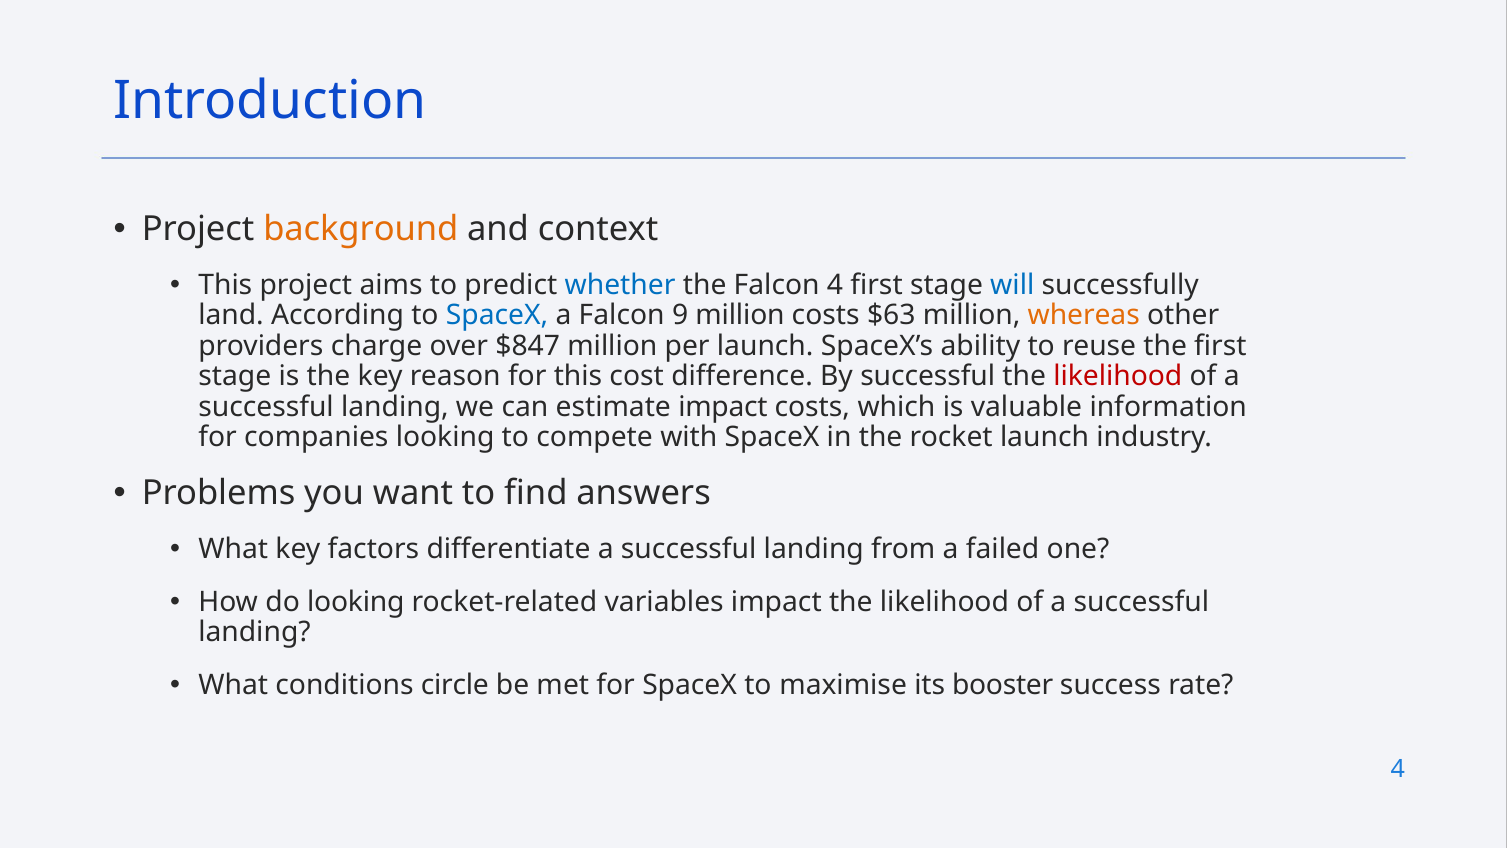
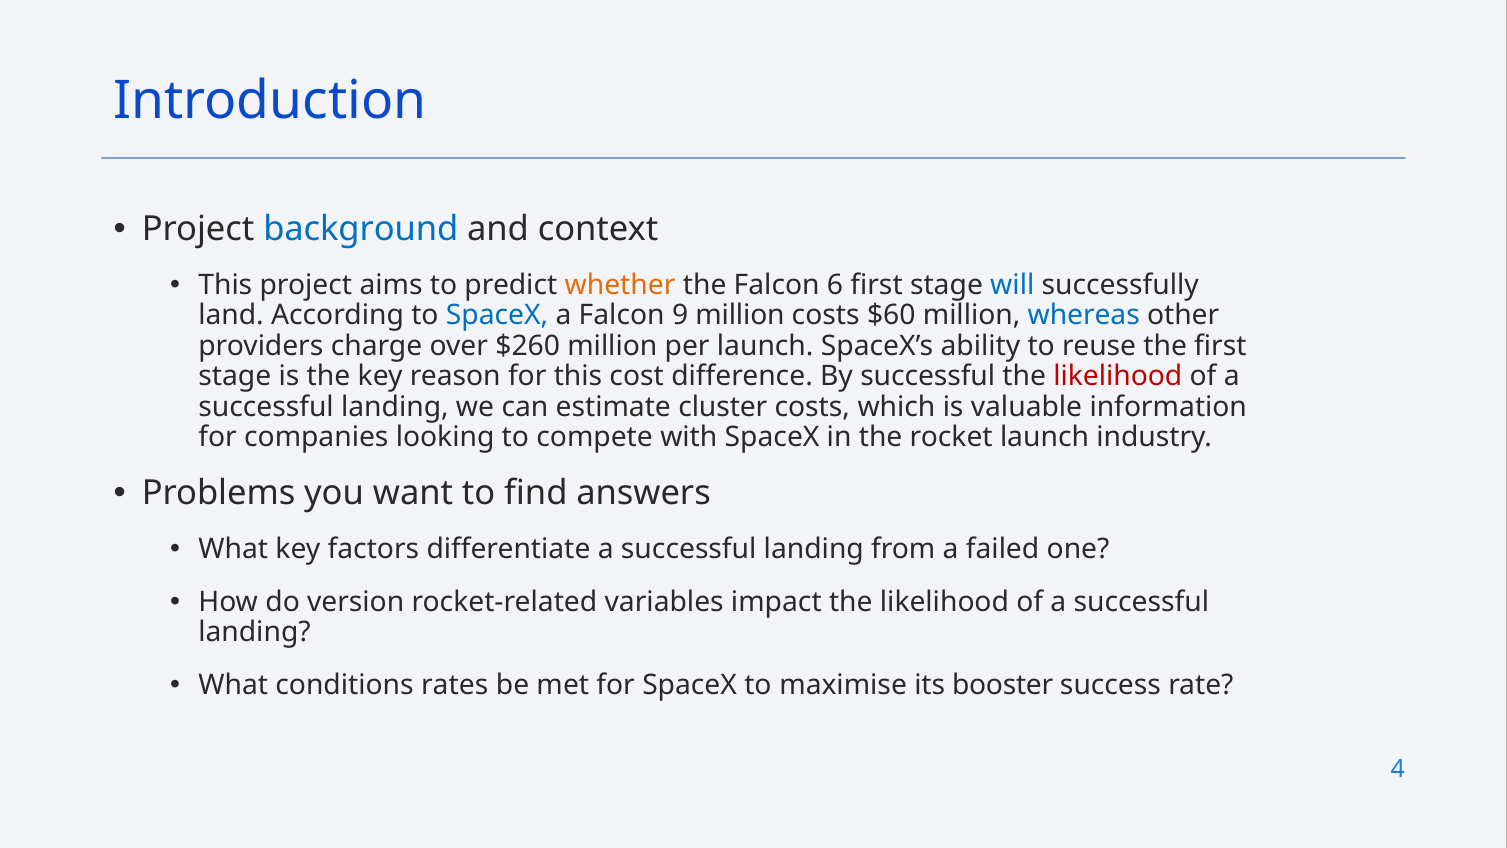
background colour: orange -> blue
whether colour: blue -> orange
Falcon 4: 4 -> 6
$63: $63 -> $60
whereas colour: orange -> blue
$847: $847 -> $260
estimate impact: impact -> cluster
do looking: looking -> version
circle: circle -> rates
